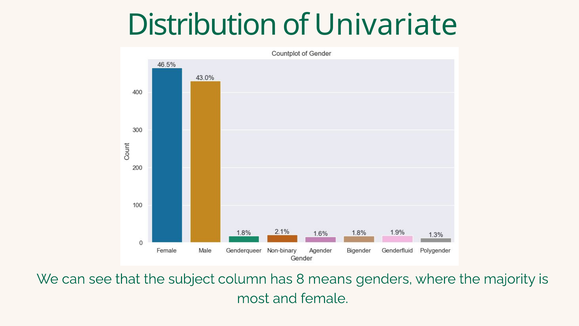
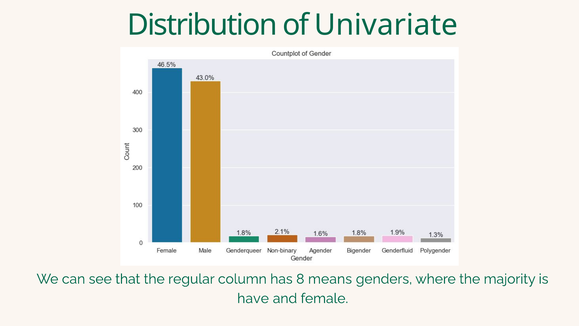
subject: subject -> regular
most: most -> have
